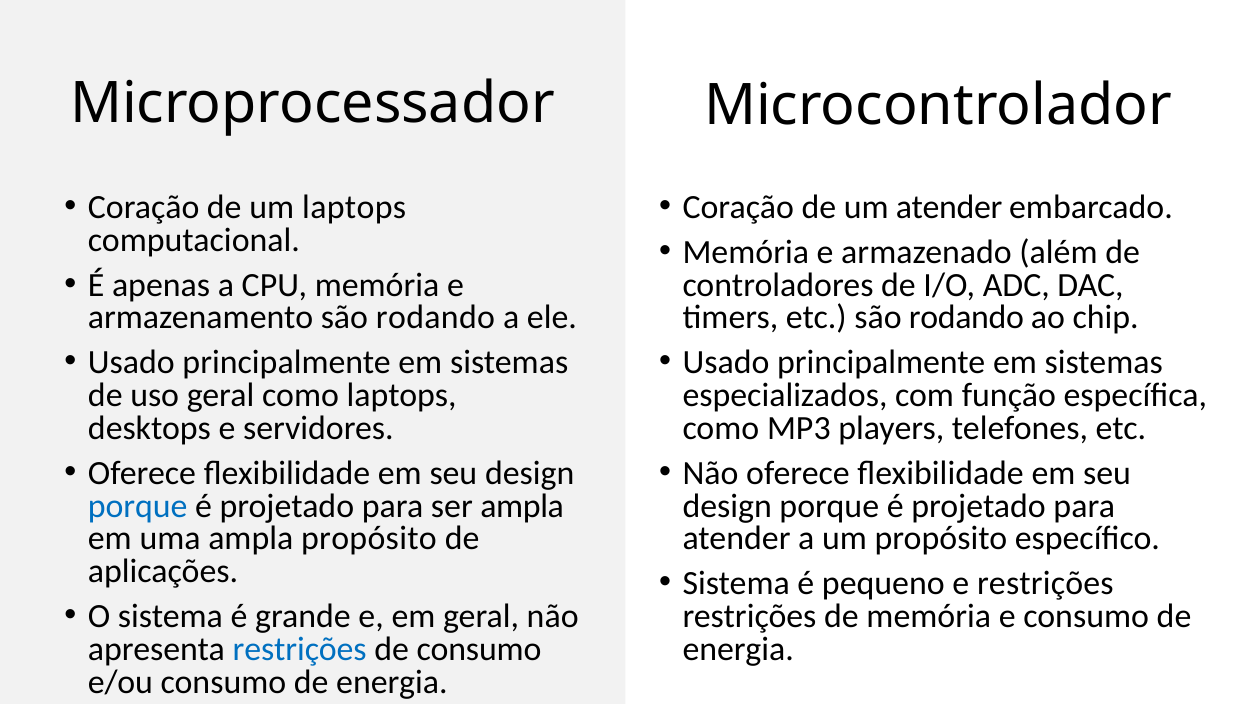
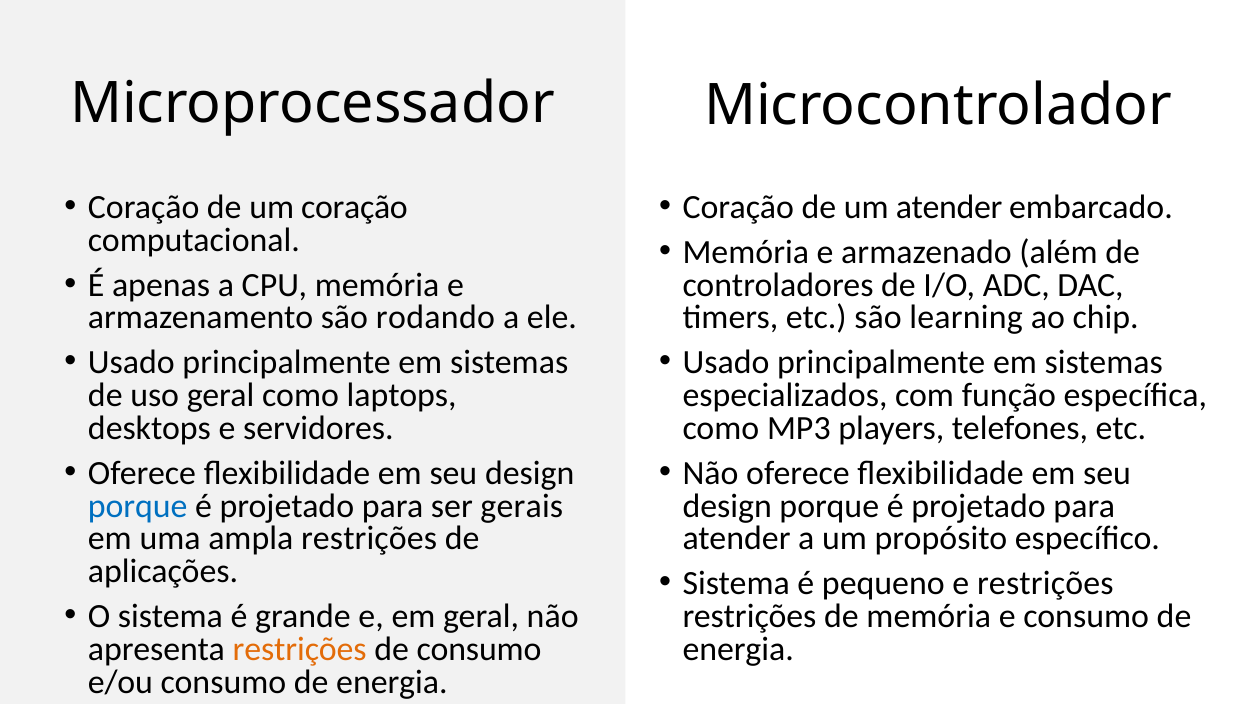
um laptops: laptops -> coração
etc são rodando: rodando -> learning
ser ampla: ampla -> gerais
ampla propósito: propósito -> restrições
restrições at (300, 649) colour: blue -> orange
